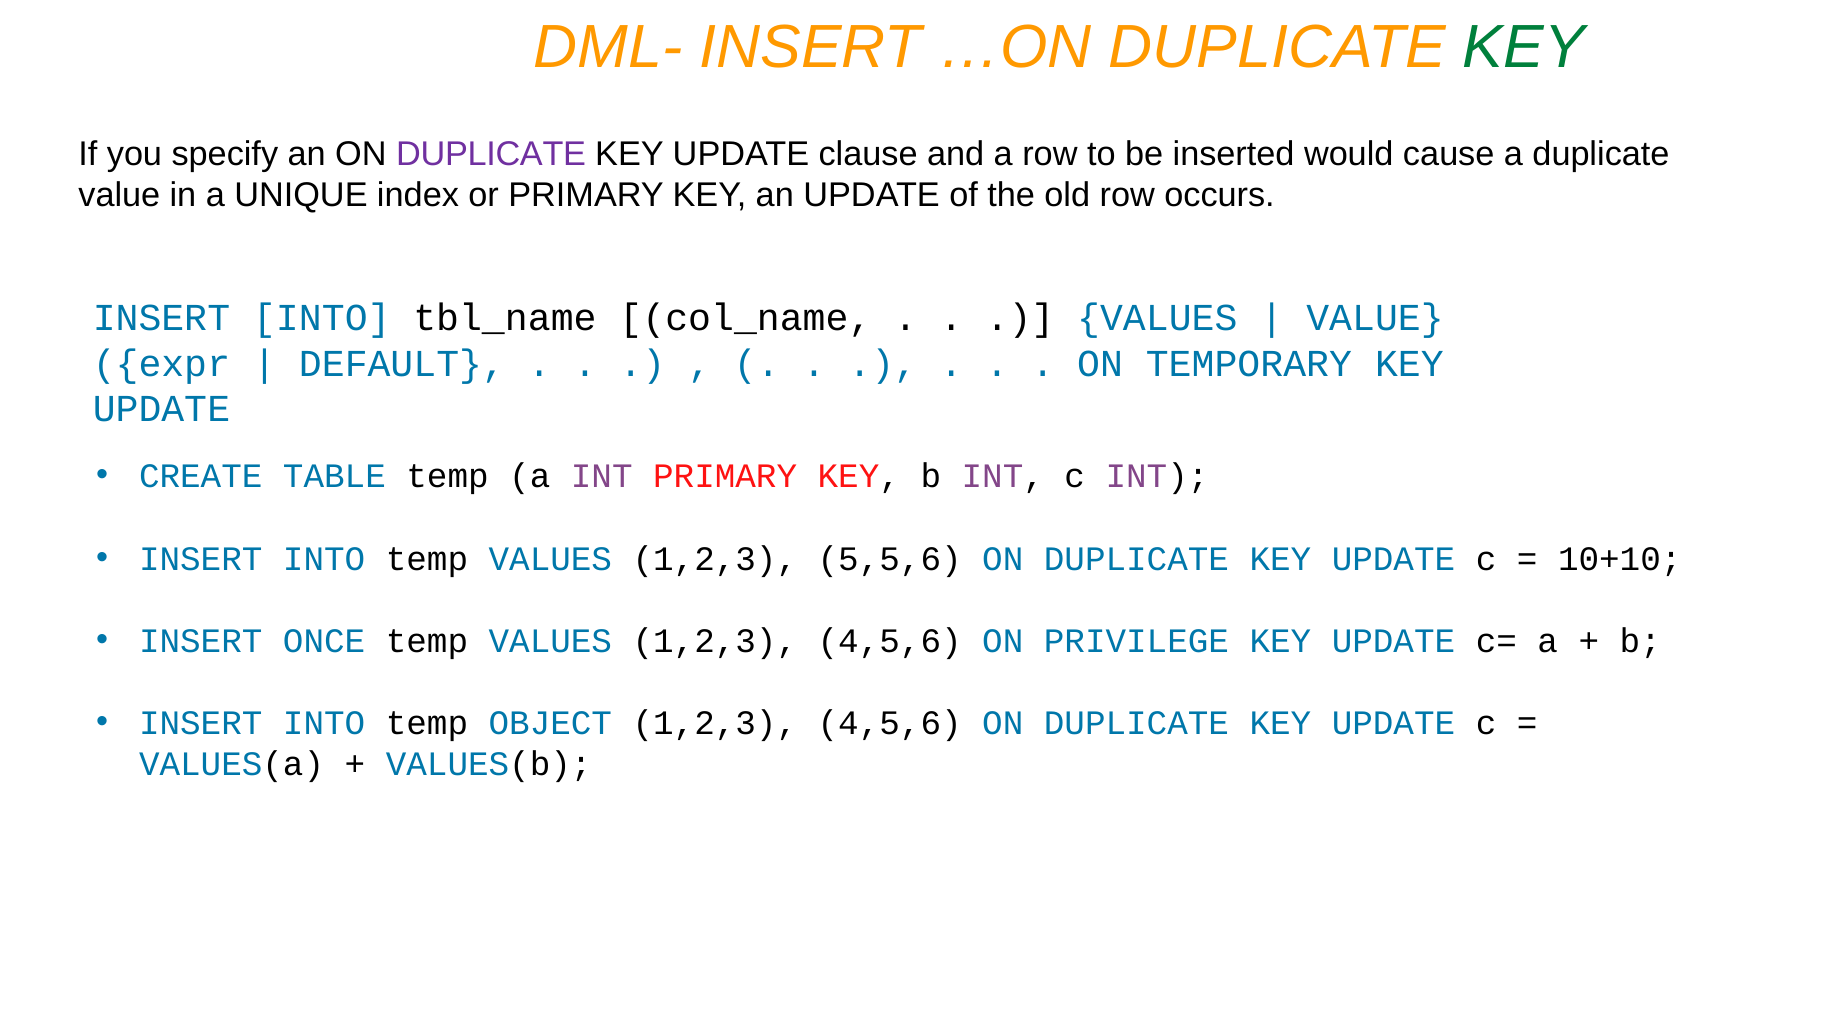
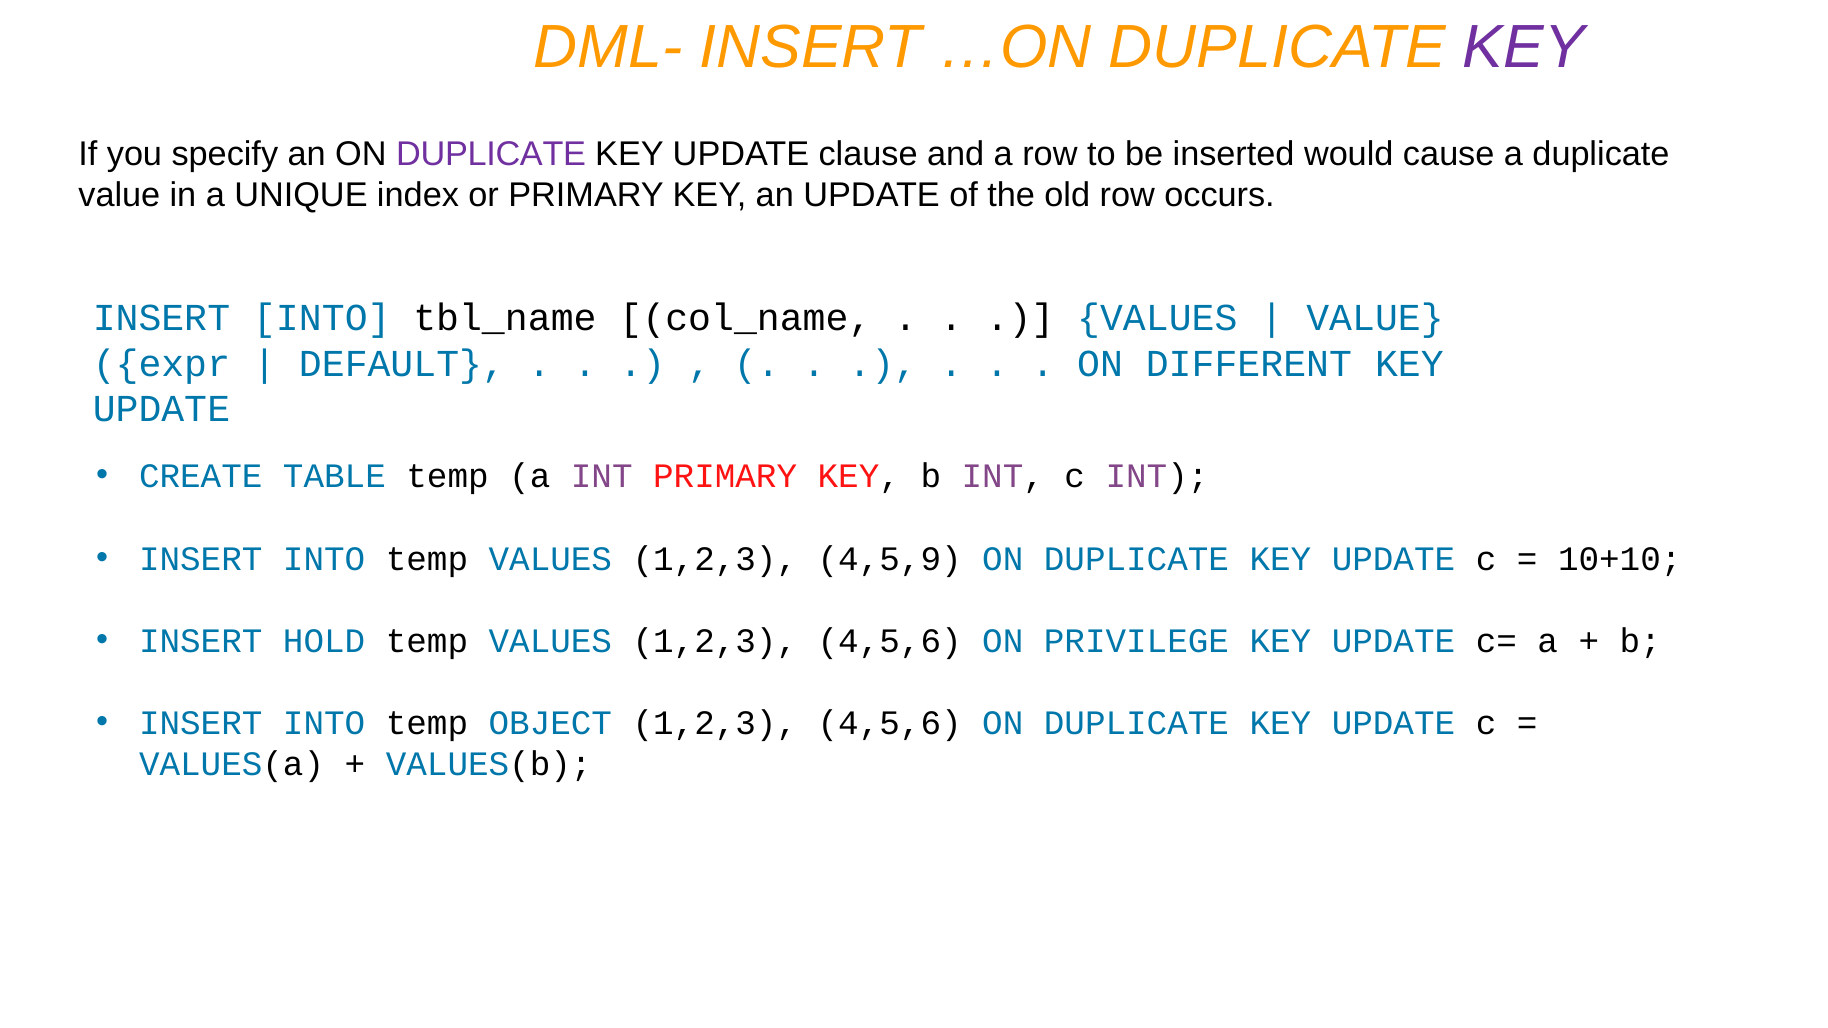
KEY at (1524, 48) colour: green -> purple
TEMPORARY: TEMPORARY -> DIFFERENT
5,5,6: 5,5,6 -> 4,5,9
ONCE: ONCE -> HOLD
